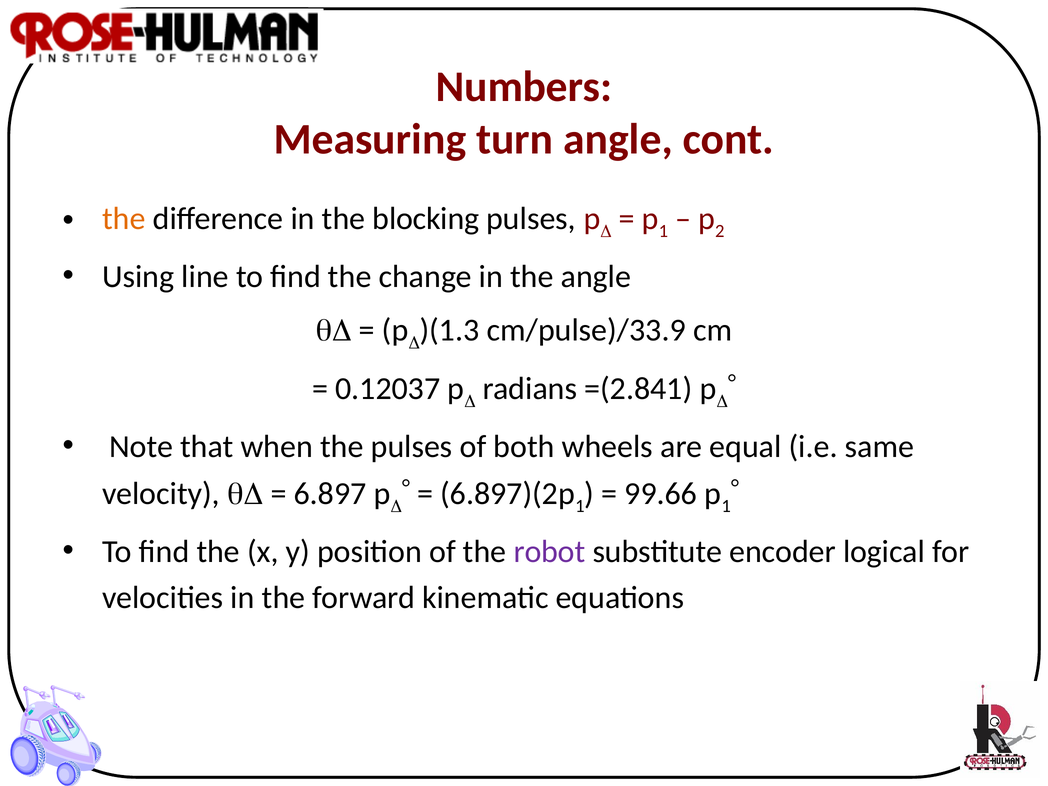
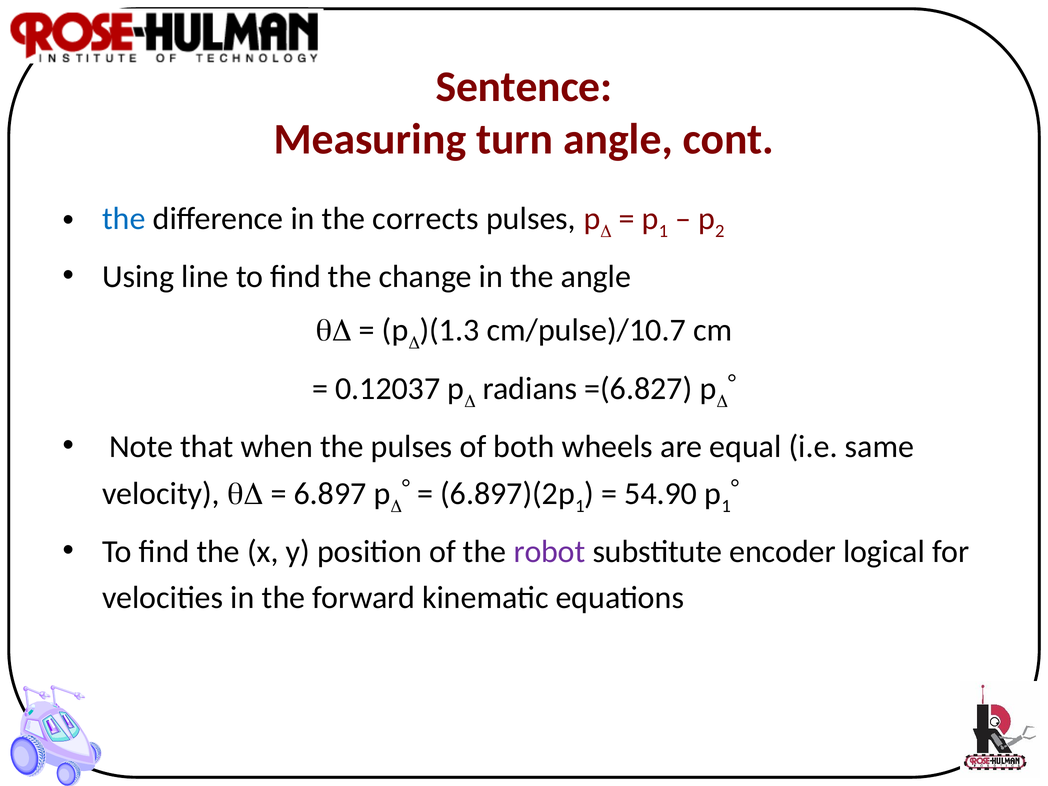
Numbers: Numbers -> Sentence
the at (124, 219) colour: orange -> blue
blocking: blocking -> corrects
cm/pulse)/33.9: cm/pulse)/33.9 -> cm/pulse)/10.7
=(2.841: =(2.841 -> =(6.827
99.66: 99.66 -> 54.90
